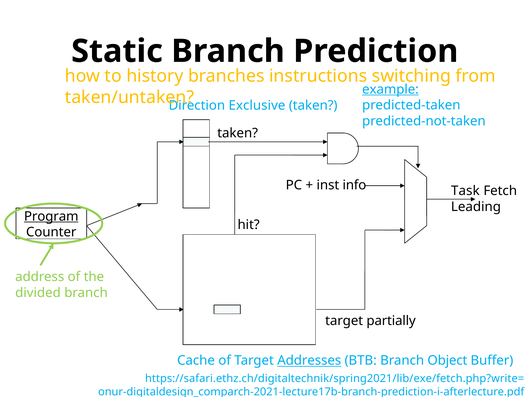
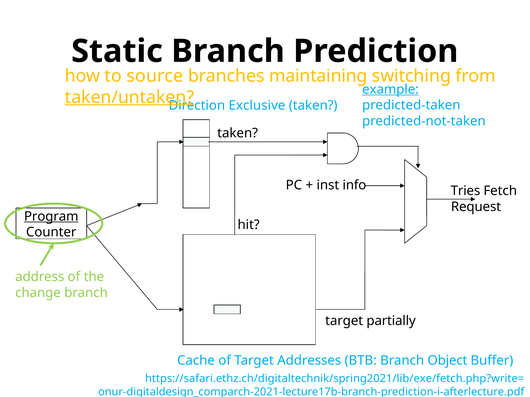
history: history -> source
instructions: instructions -> maintaining
taken/untaken underline: none -> present
Task: Task -> Tries
Leading: Leading -> Request
divided: divided -> change
Addresses underline: present -> none
